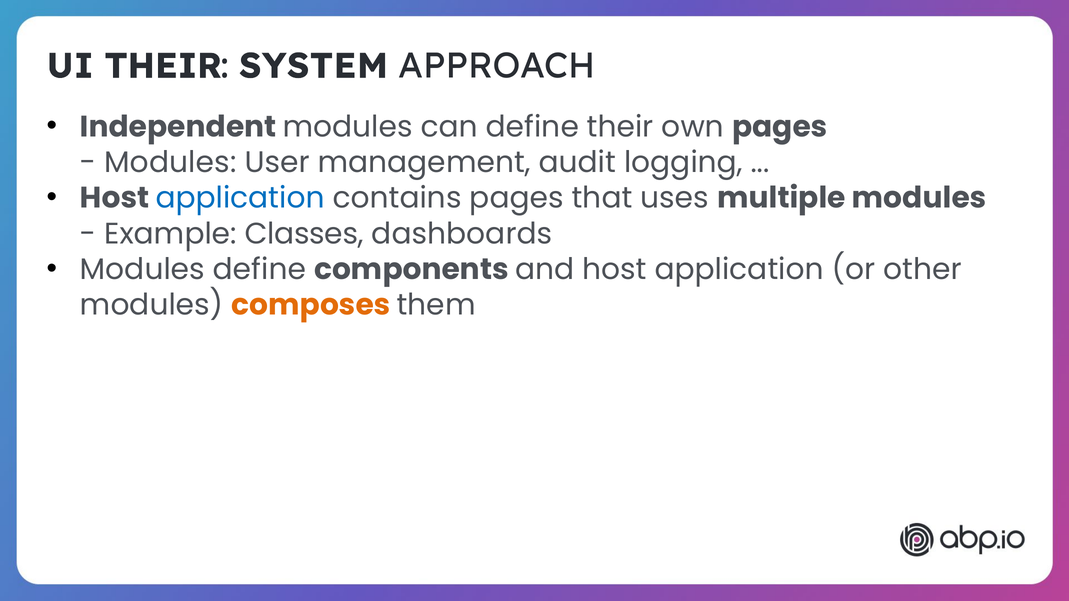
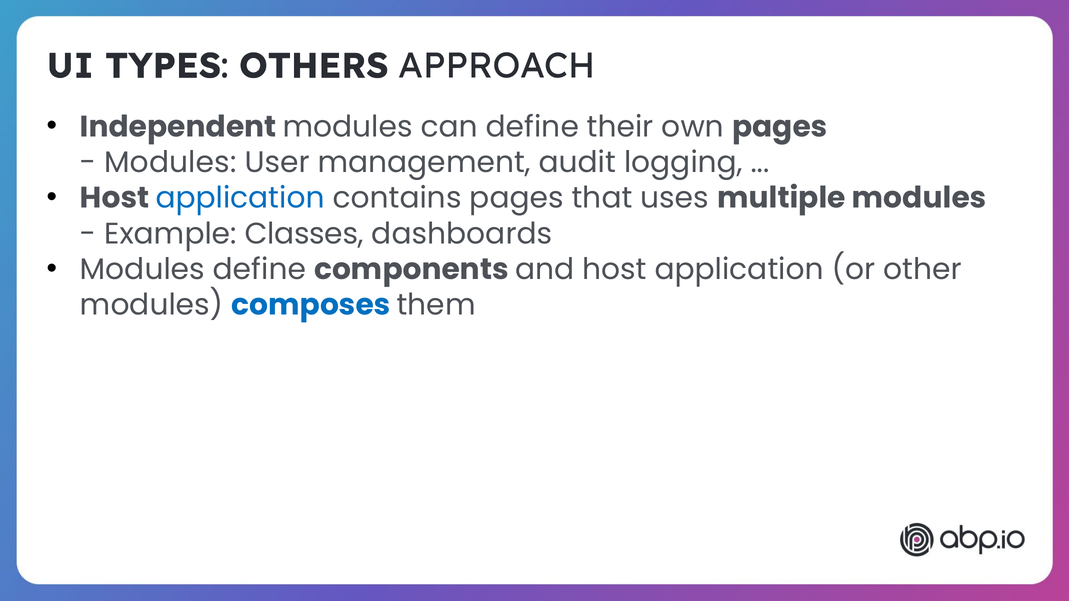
UI THEIR: THEIR -> TYPES
SYSTEM: SYSTEM -> OTHERS
composes colour: orange -> blue
